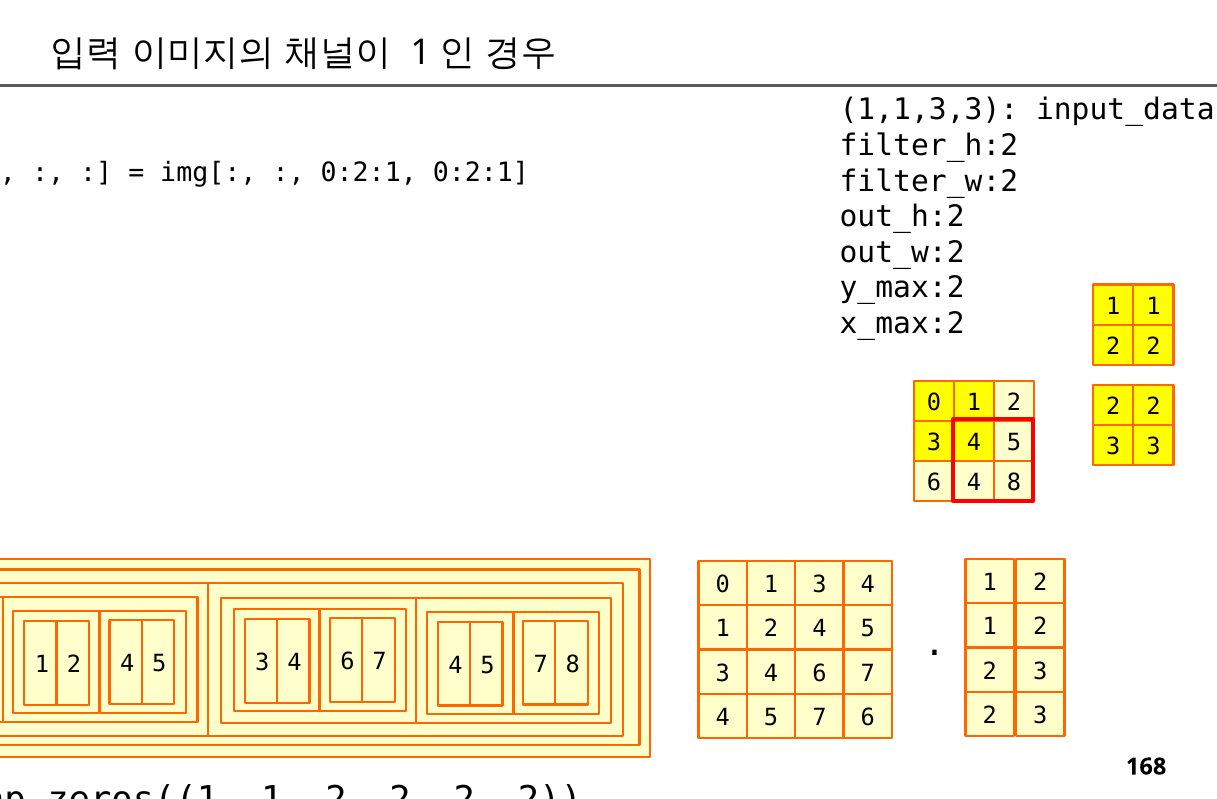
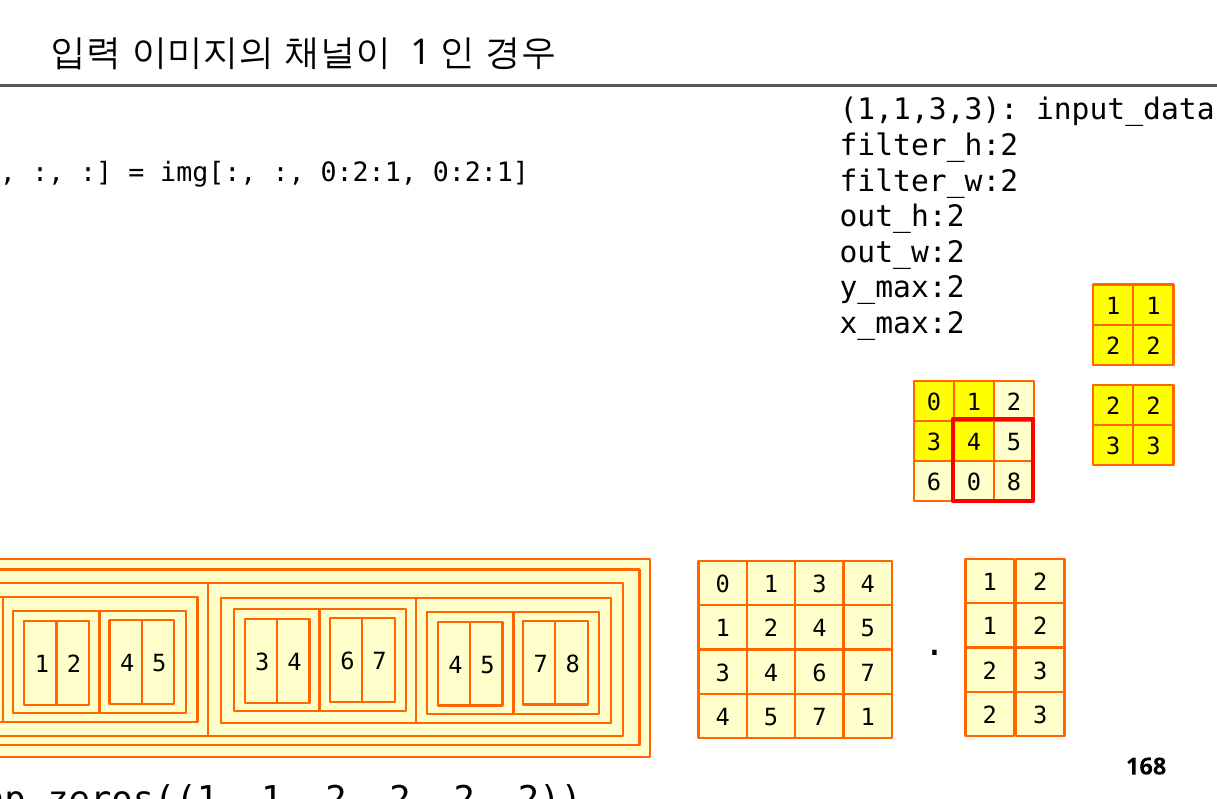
6 4: 4 -> 0
7 6: 6 -> 1
